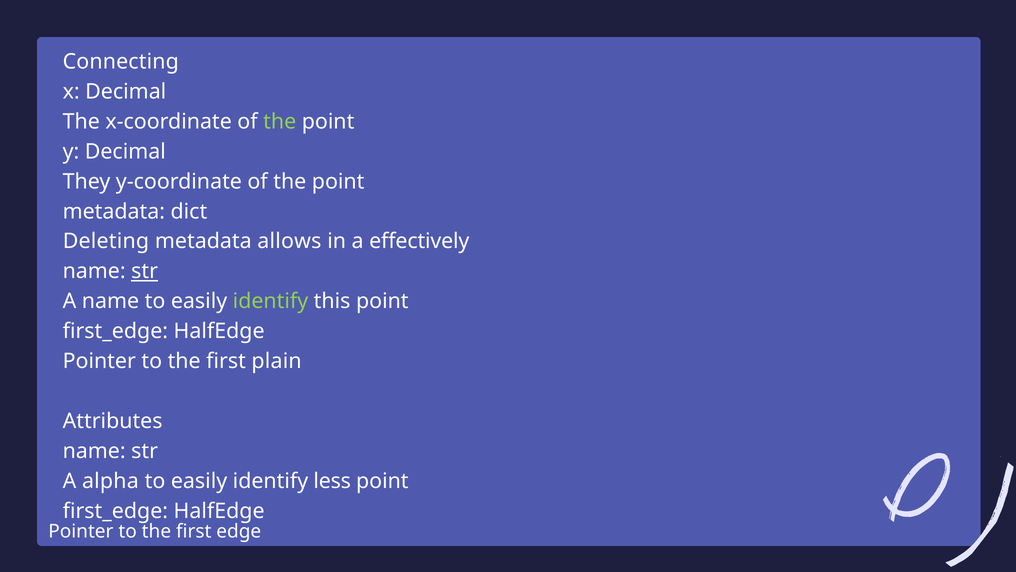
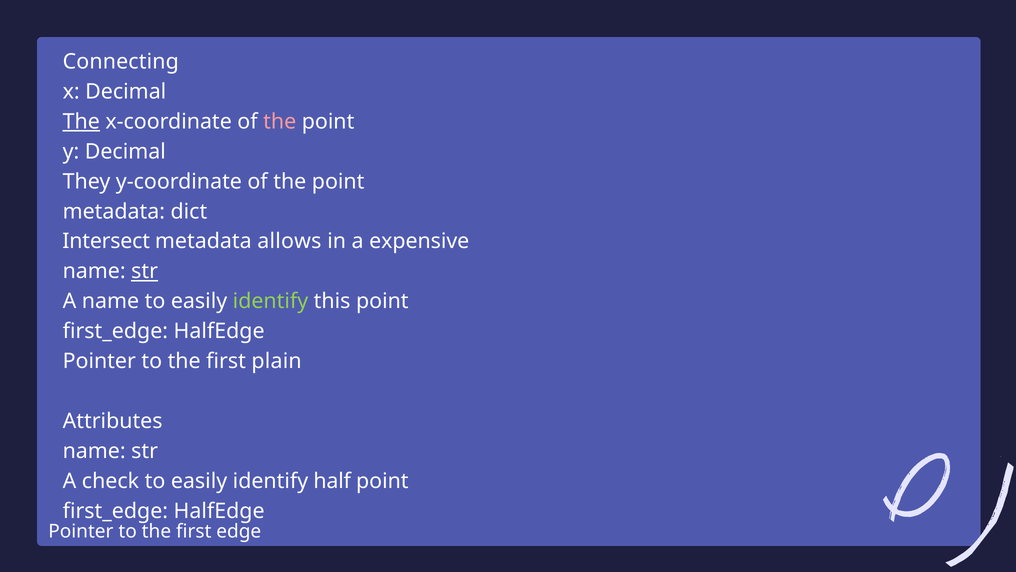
The at (81, 121) underline: none -> present
the at (280, 121) colour: light green -> pink
Deleting: Deleting -> Intersect
effectively: effectively -> expensive
alpha: alpha -> check
less: less -> half
